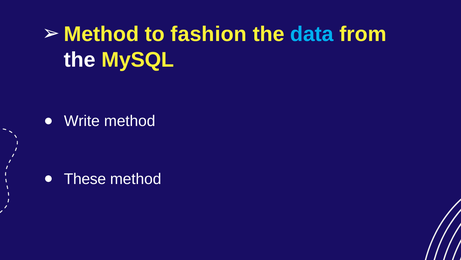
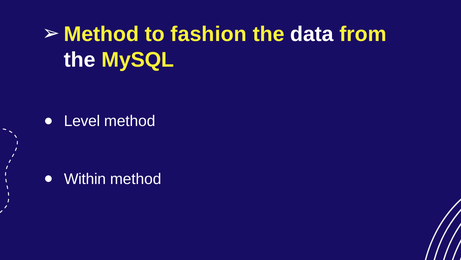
data colour: light blue -> white
Write: Write -> Level
These: These -> Within
